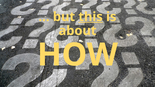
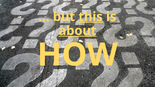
about underline: none -> present
